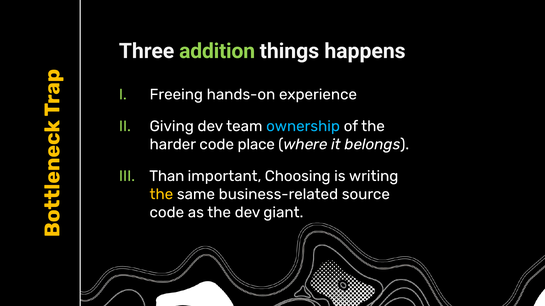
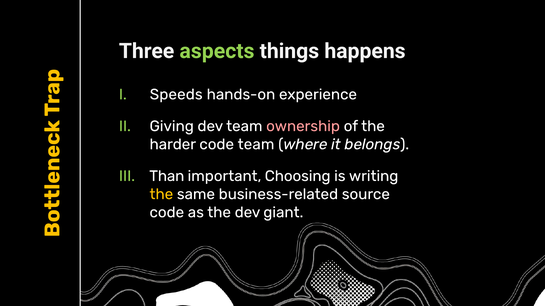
addition: addition -> aspects
Freeing: Freeing -> Speeds
ownership colour: light blue -> pink
code place: place -> team
